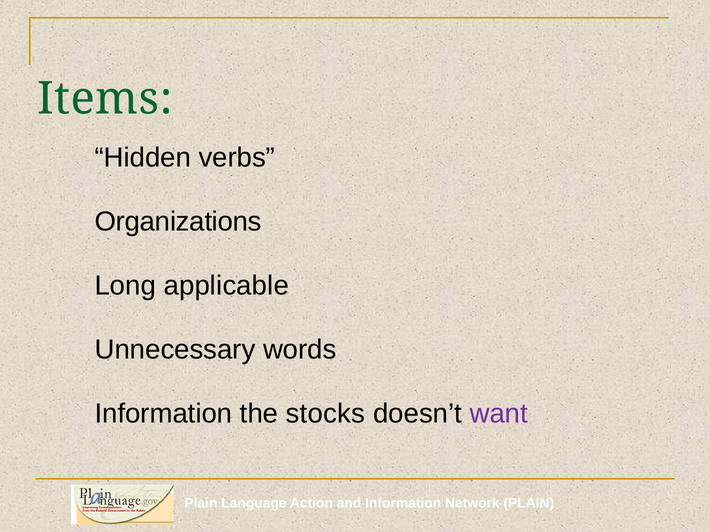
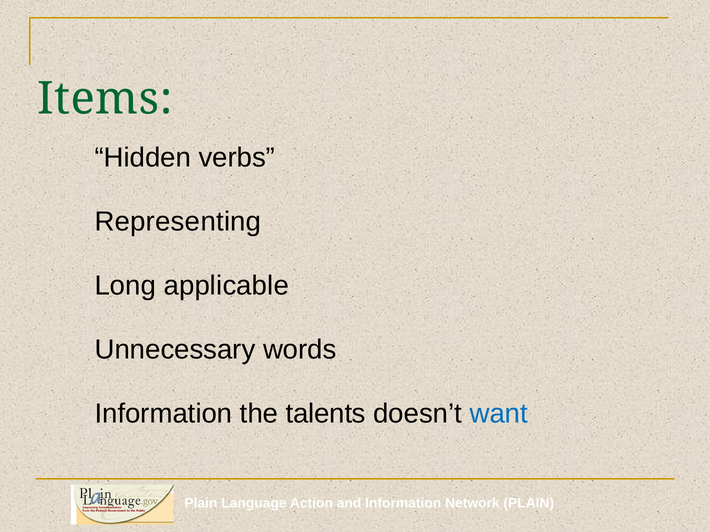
Organizations: Organizations -> Representing
stocks: stocks -> talents
want colour: purple -> blue
